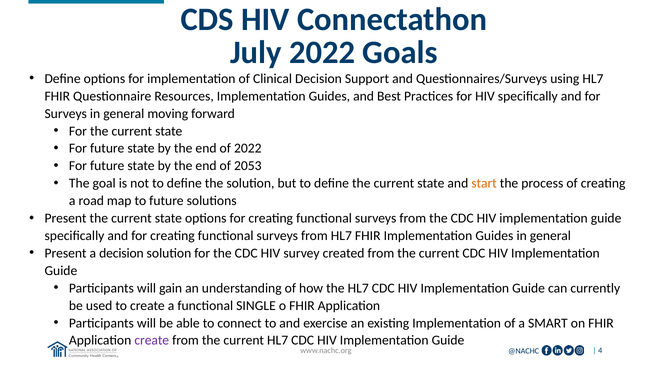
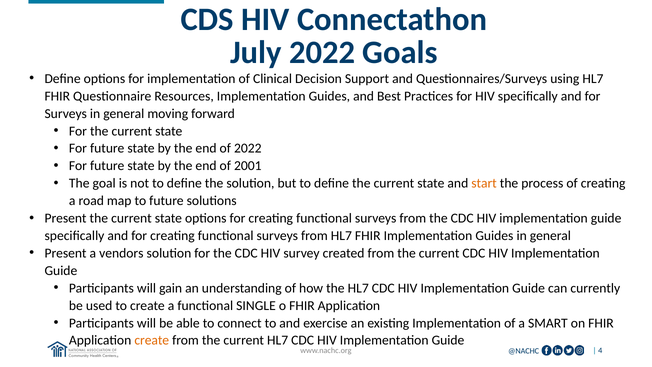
2053: 2053 -> 2001
a decision: decision -> vendors
create at (152, 340) colour: purple -> orange
